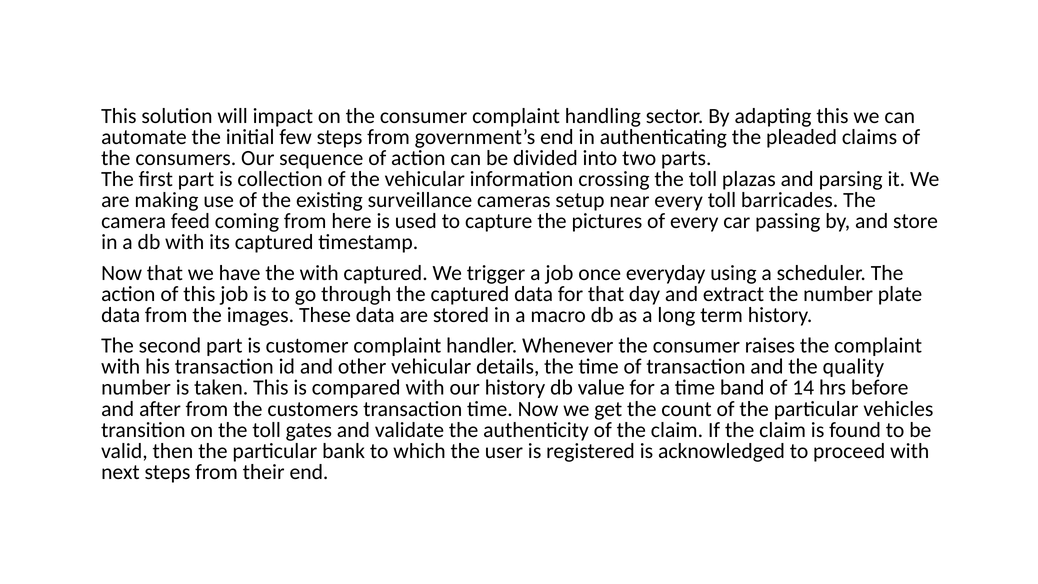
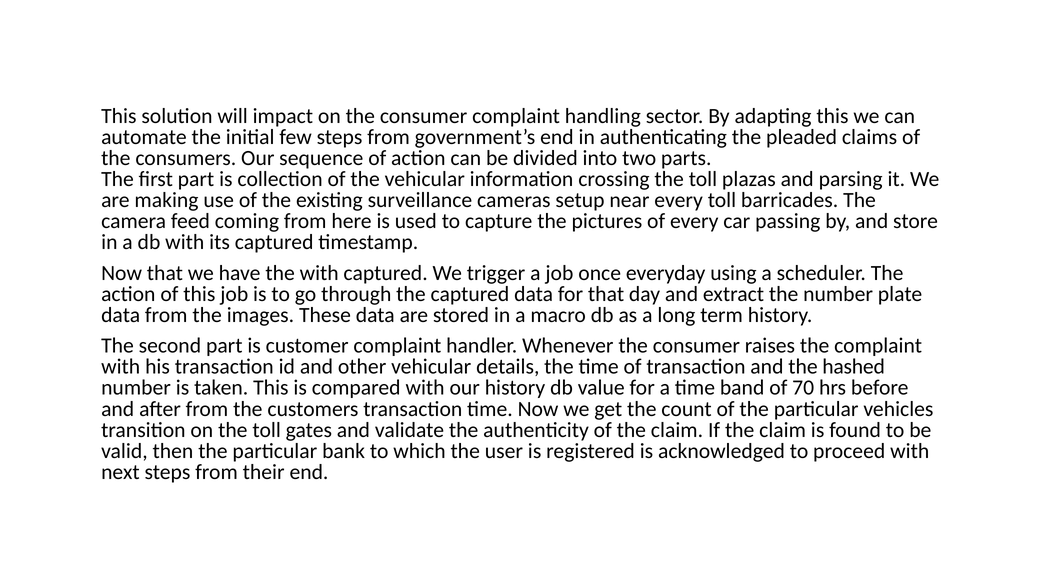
quality: quality -> hashed
14: 14 -> 70
